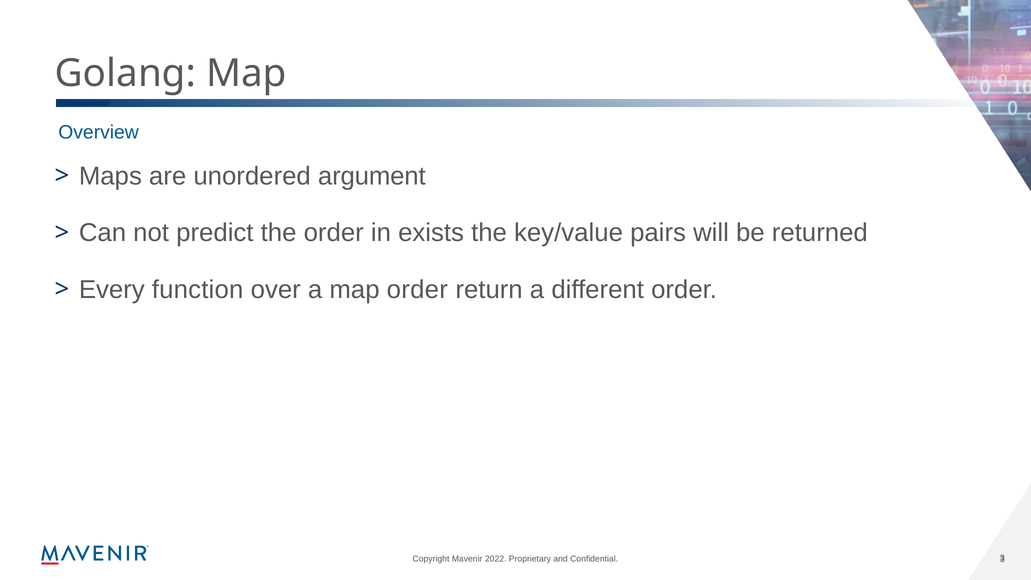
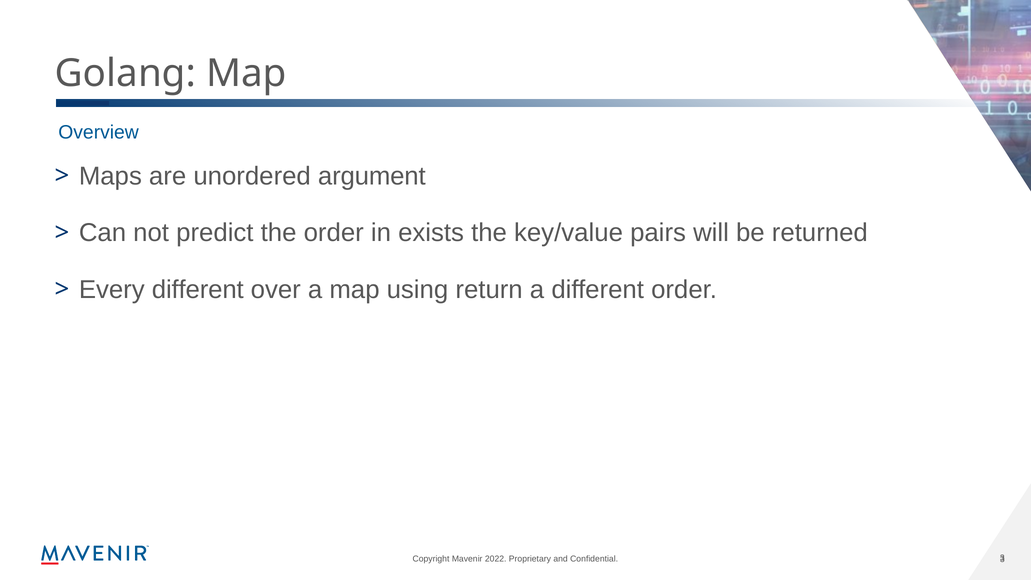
Every function: function -> different
map order: order -> using
